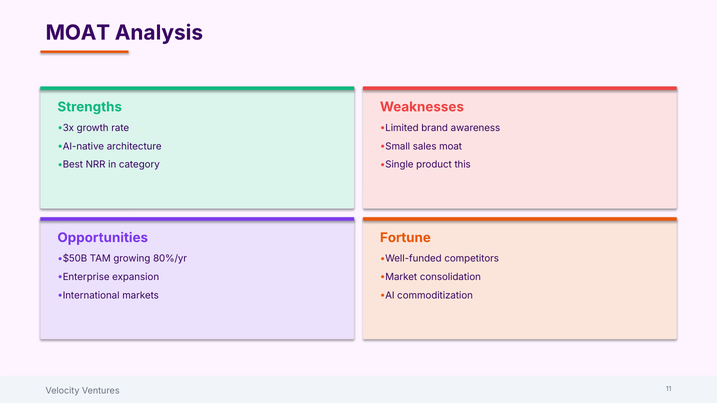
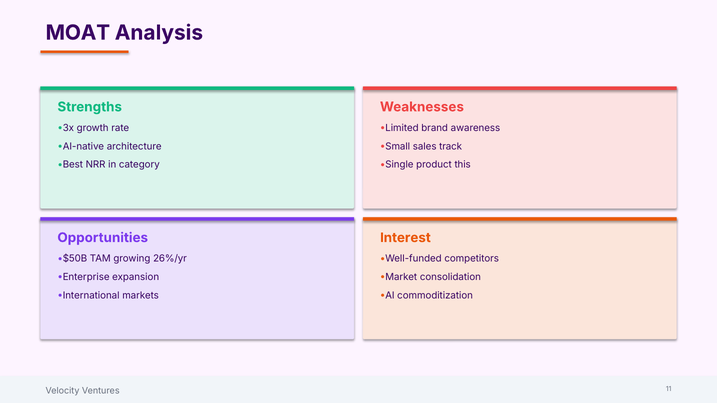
sales moat: moat -> track
Fortune: Fortune -> Interest
80%/yr: 80%/yr -> 26%/yr
